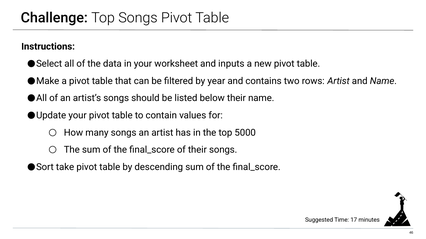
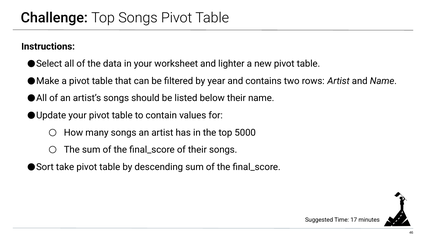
inputs: inputs -> lighter
